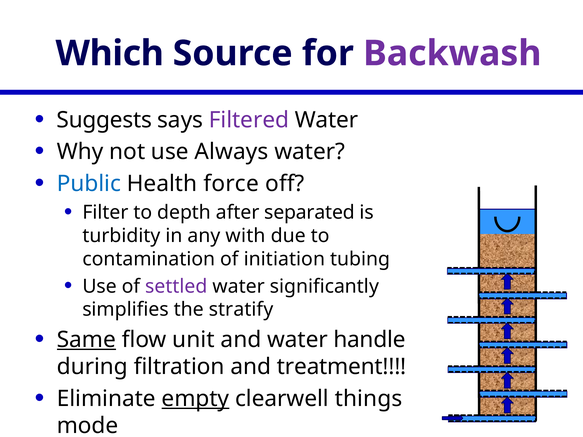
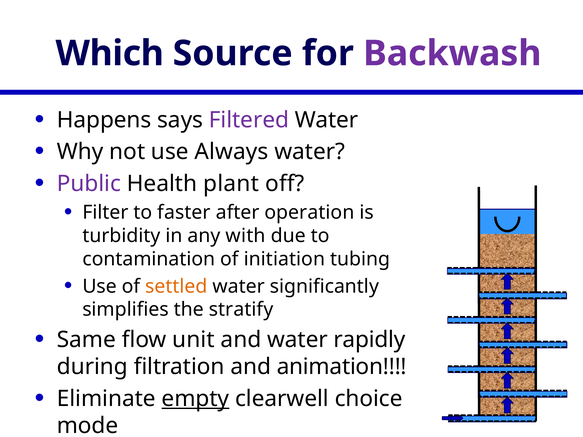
Suggests: Suggests -> Happens
Public colour: blue -> purple
force: force -> plant
depth: depth -> faster
separated: separated -> operation
settled colour: purple -> orange
Same underline: present -> none
handle: handle -> rapidly
treatment: treatment -> animation
things: things -> choice
